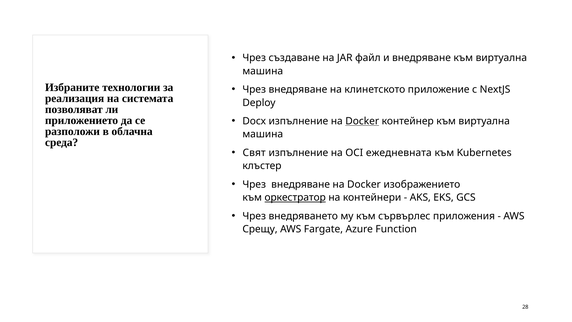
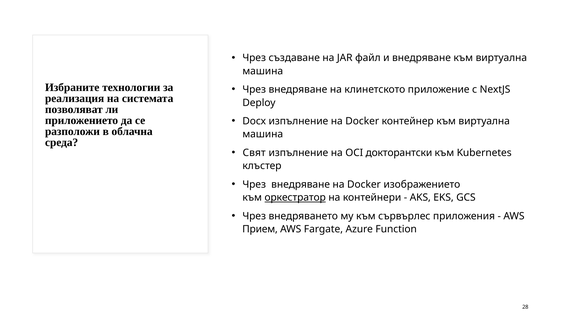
Docker at (362, 121) underline: present -> none
ежедневната: ежедневната -> докторантски
Срещу: Срещу -> Прием
